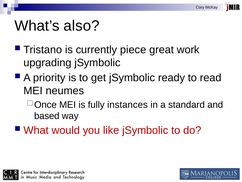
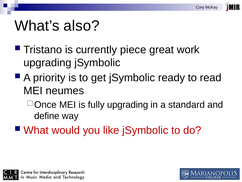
fully instances: instances -> upgrading
based: based -> define
